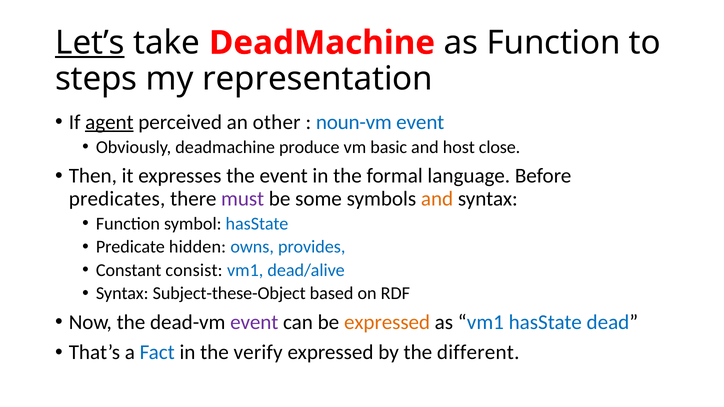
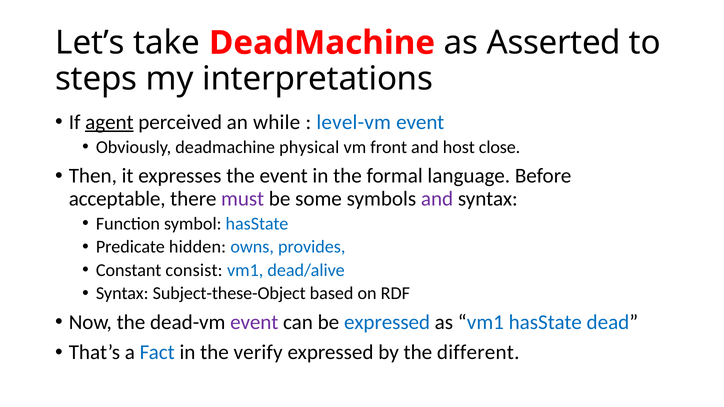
Let’s underline: present -> none
as Function: Function -> Asserted
representation: representation -> interpretations
other: other -> while
noun-vm: noun-vm -> level-vm
produce: produce -> physical
basic: basic -> front
predicates: predicates -> acceptable
and at (437, 199) colour: orange -> purple
expressed at (387, 322) colour: orange -> blue
